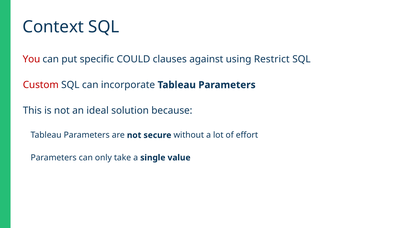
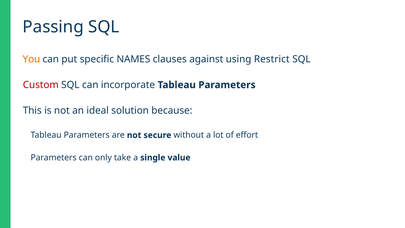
Context: Context -> Passing
You colour: red -> orange
COULD: COULD -> NAMES
